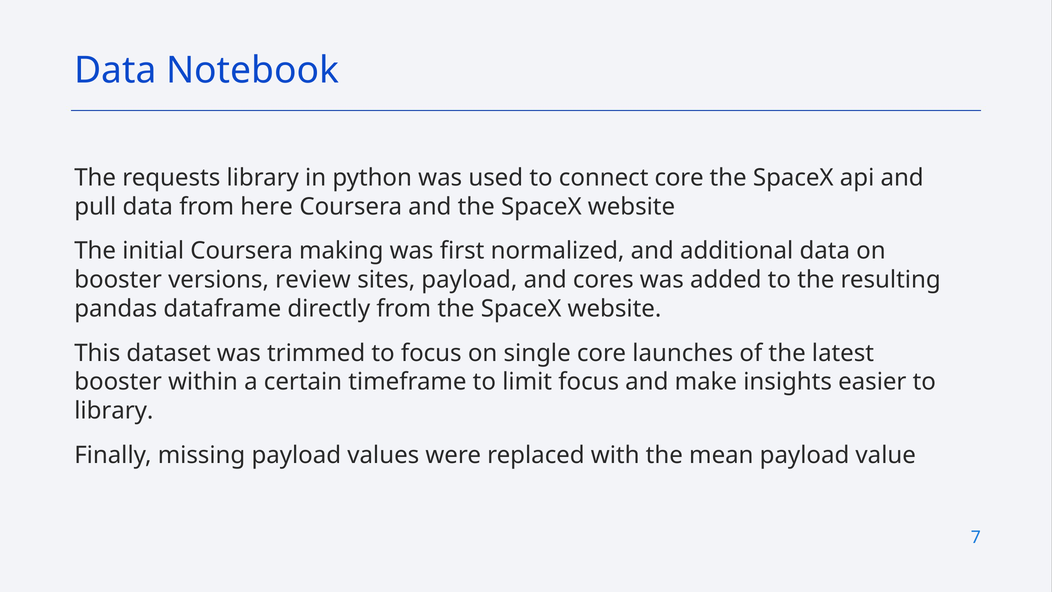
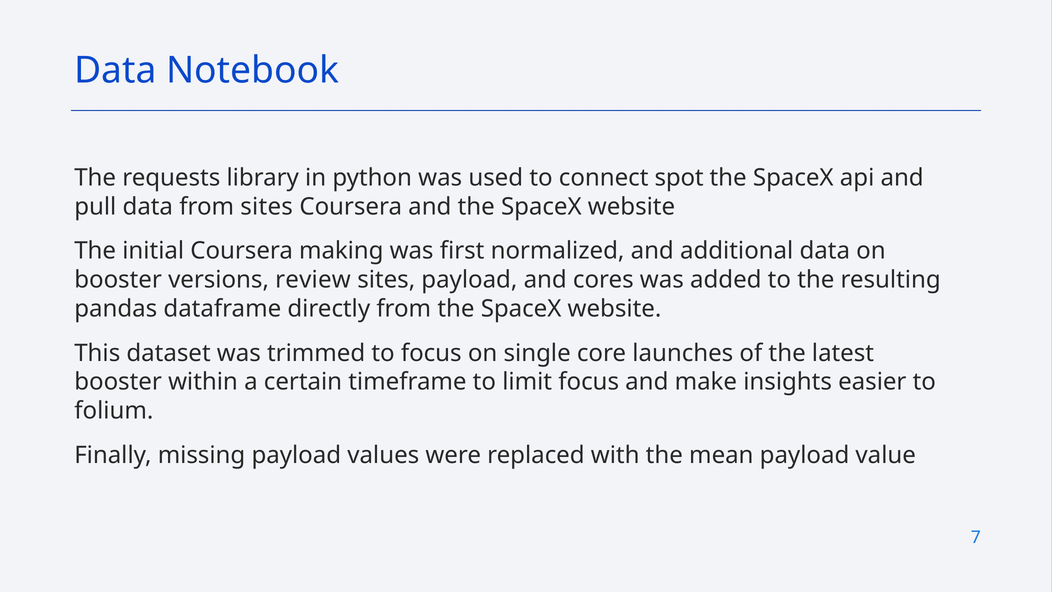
connect core: core -> spot
from here: here -> sites
library at (114, 411): library -> folium
